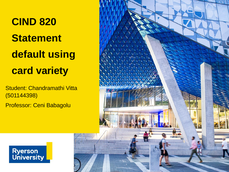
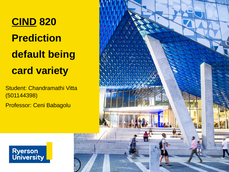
CIND underline: none -> present
Statement: Statement -> Prediction
using: using -> being
